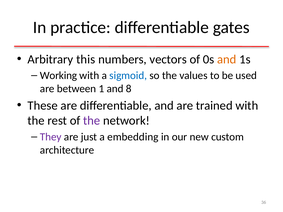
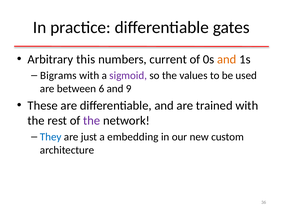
vectors: vectors -> current
Working: Working -> Bigrams
sigmoid colour: blue -> purple
1: 1 -> 6
8: 8 -> 9
They colour: purple -> blue
